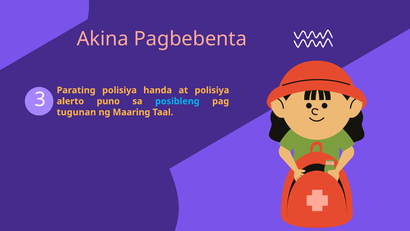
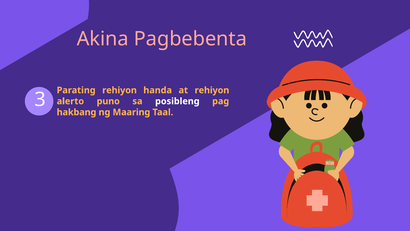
Parating polisiya: polisiya -> rehiyon
at polisiya: polisiya -> rehiyon
posibleng colour: light blue -> white
tugunan: tugunan -> hakbang
